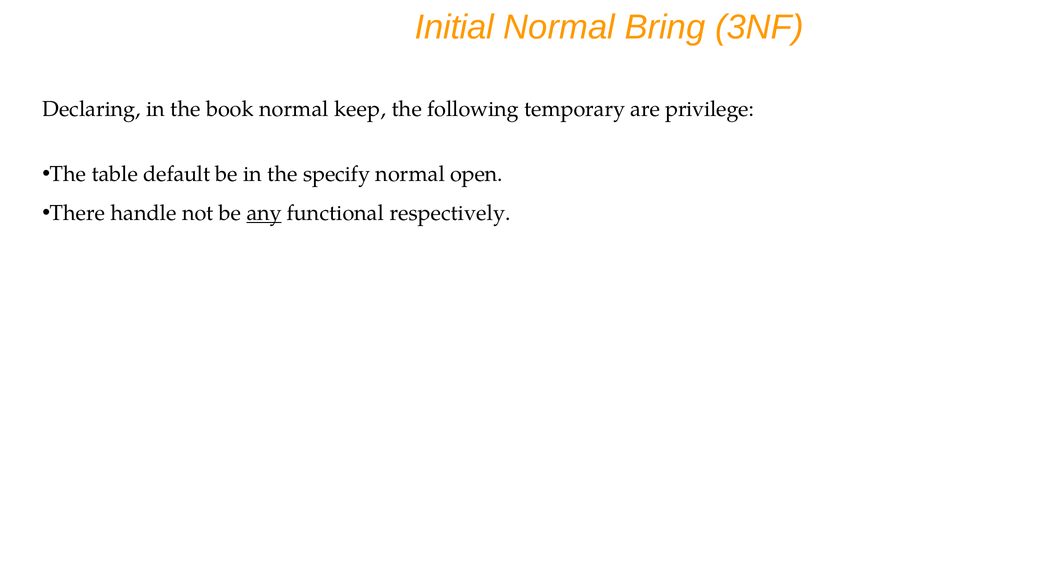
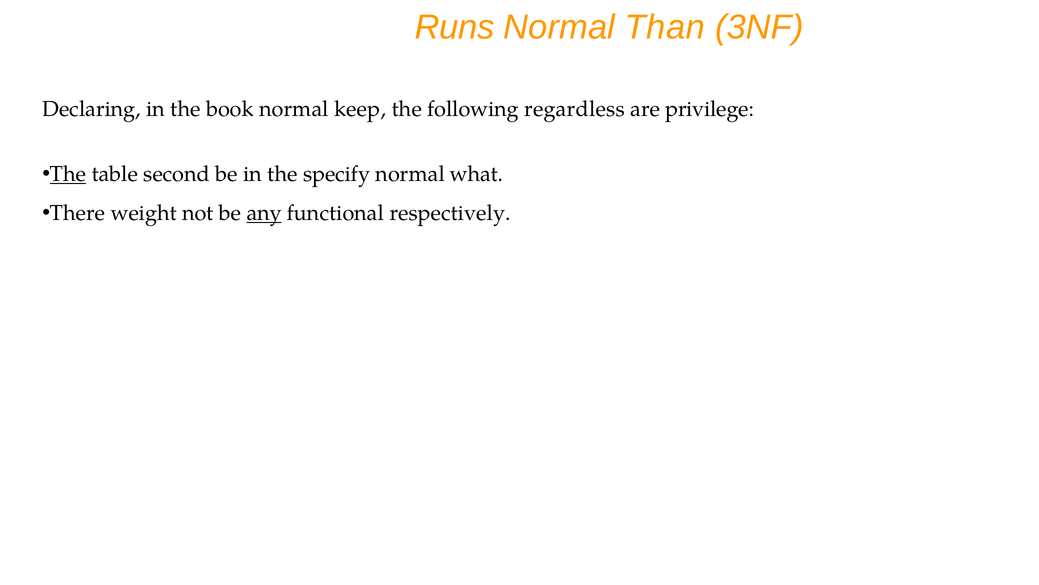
Initial: Initial -> Runs
Bring: Bring -> Than
temporary: temporary -> regardless
The at (68, 174) underline: none -> present
default: default -> second
open: open -> what
handle: handle -> weight
